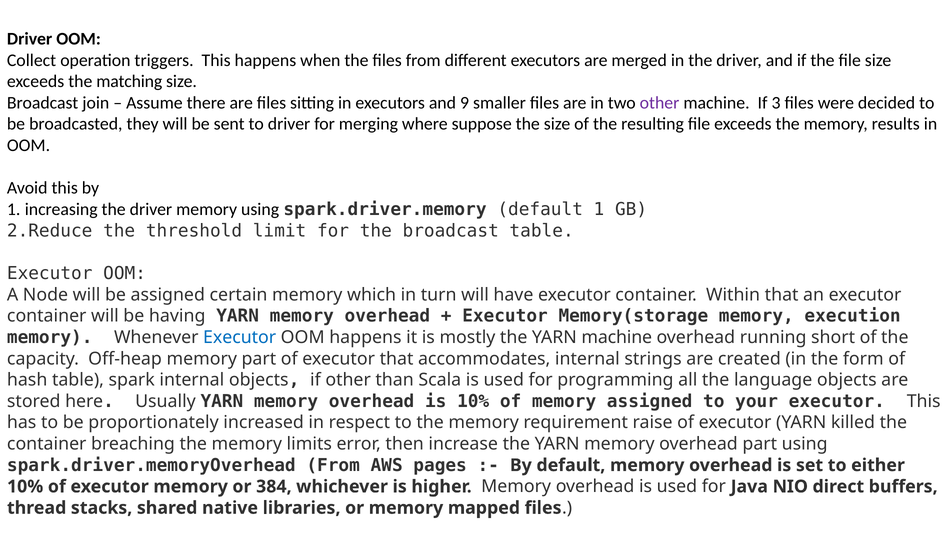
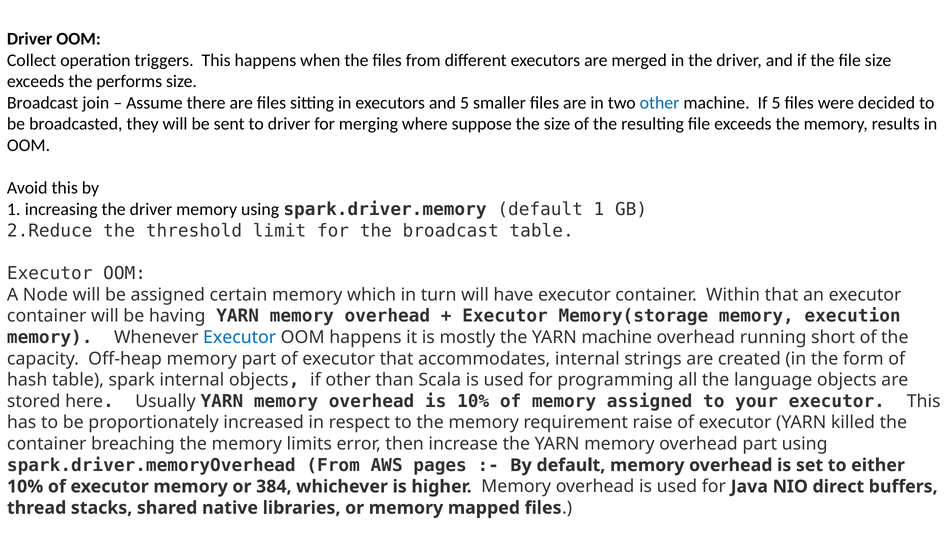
matching: matching -> performs
and 9: 9 -> 5
other at (660, 103) colour: purple -> blue
If 3: 3 -> 5
